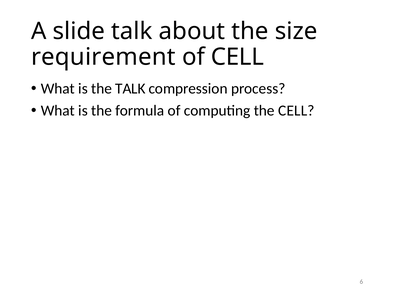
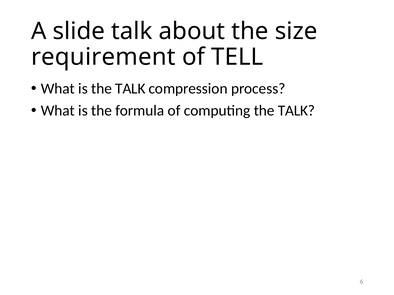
of CELL: CELL -> TELL
computing the CELL: CELL -> TALK
